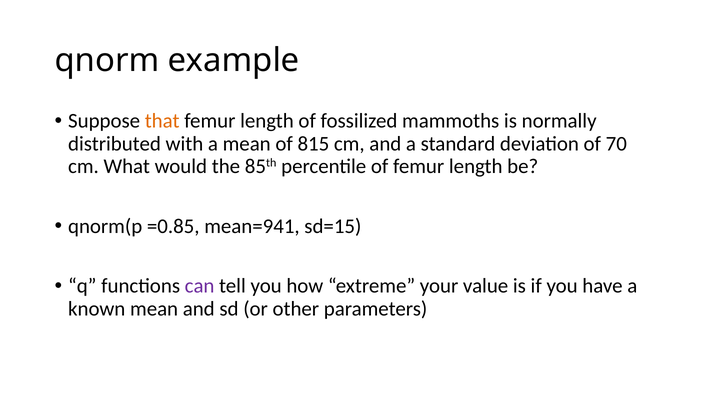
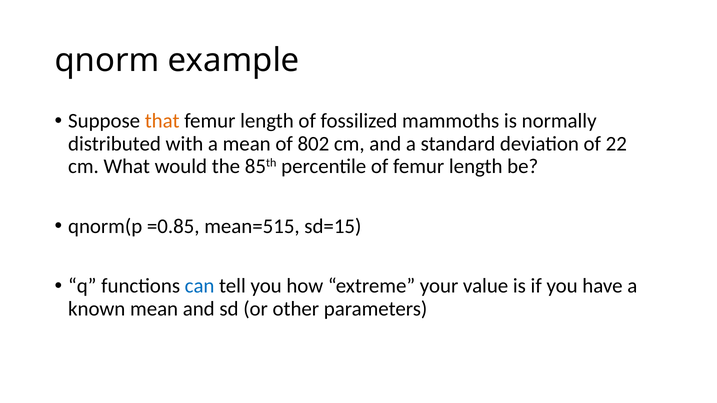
815: 815 -> 802
70: 70 -> 22
mean=941: mean=941 -> mean=515
can colour: purple -> blue
